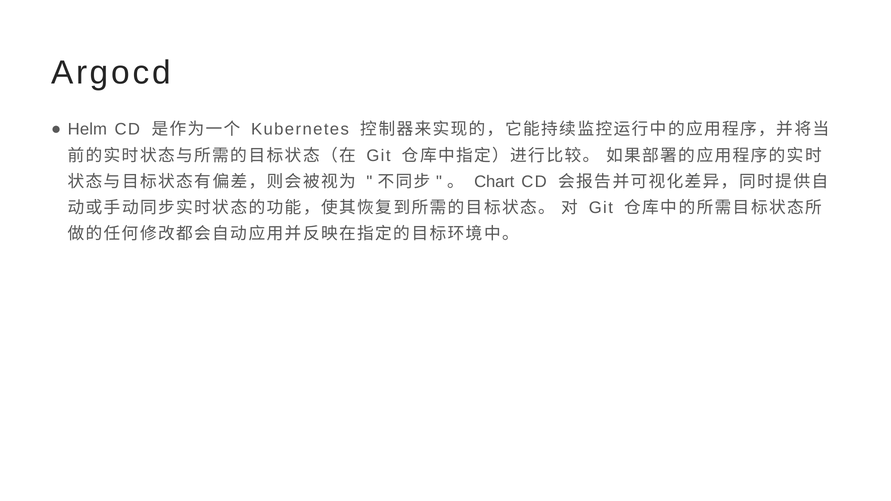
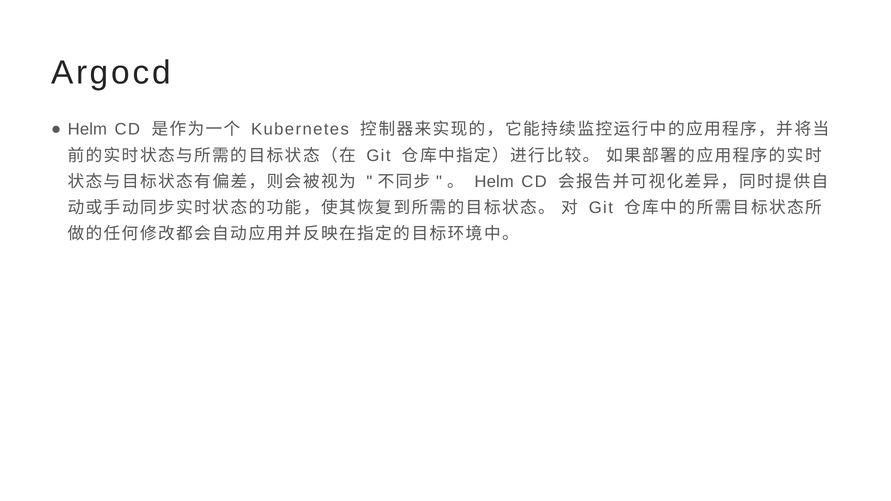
Chart at (494, 182): Chart -> Helm
